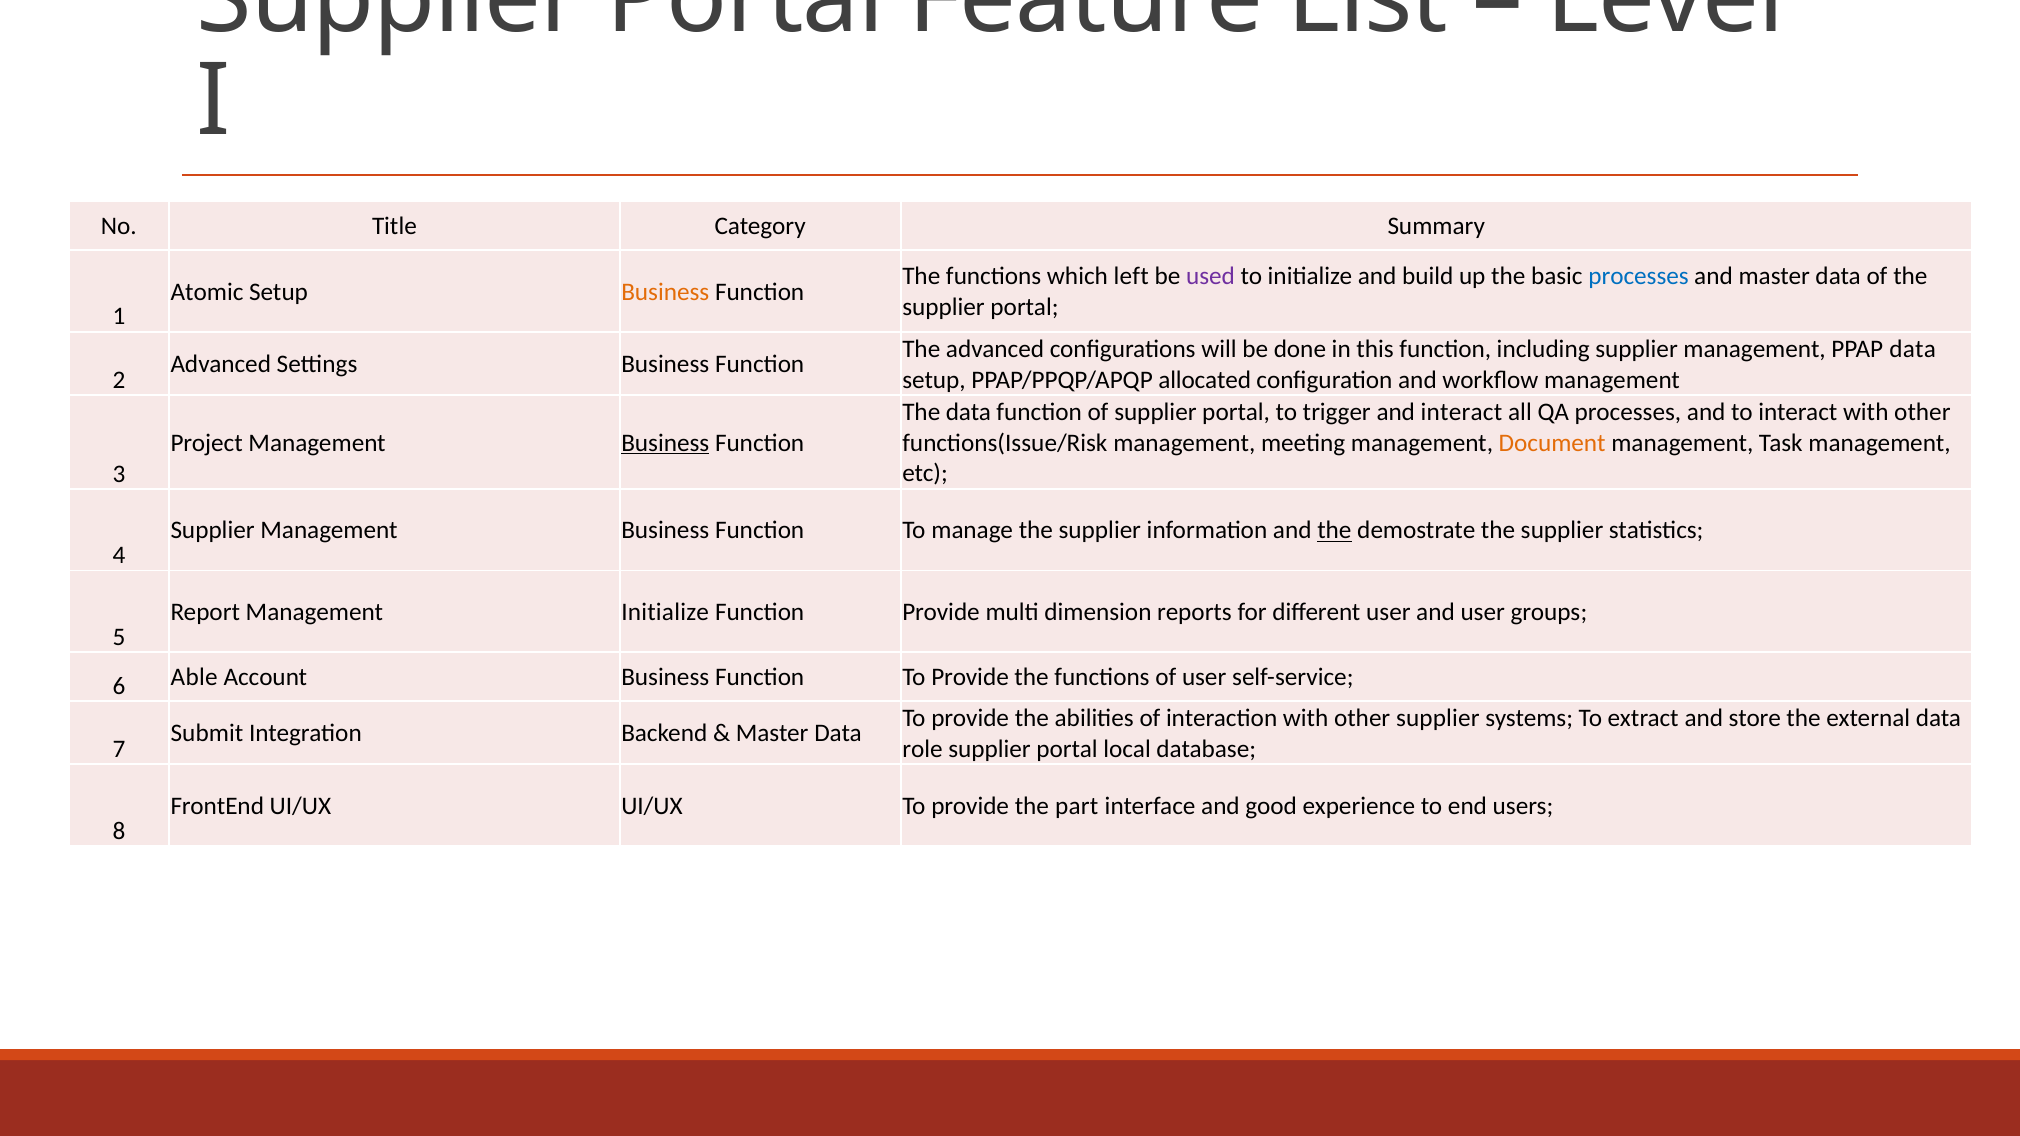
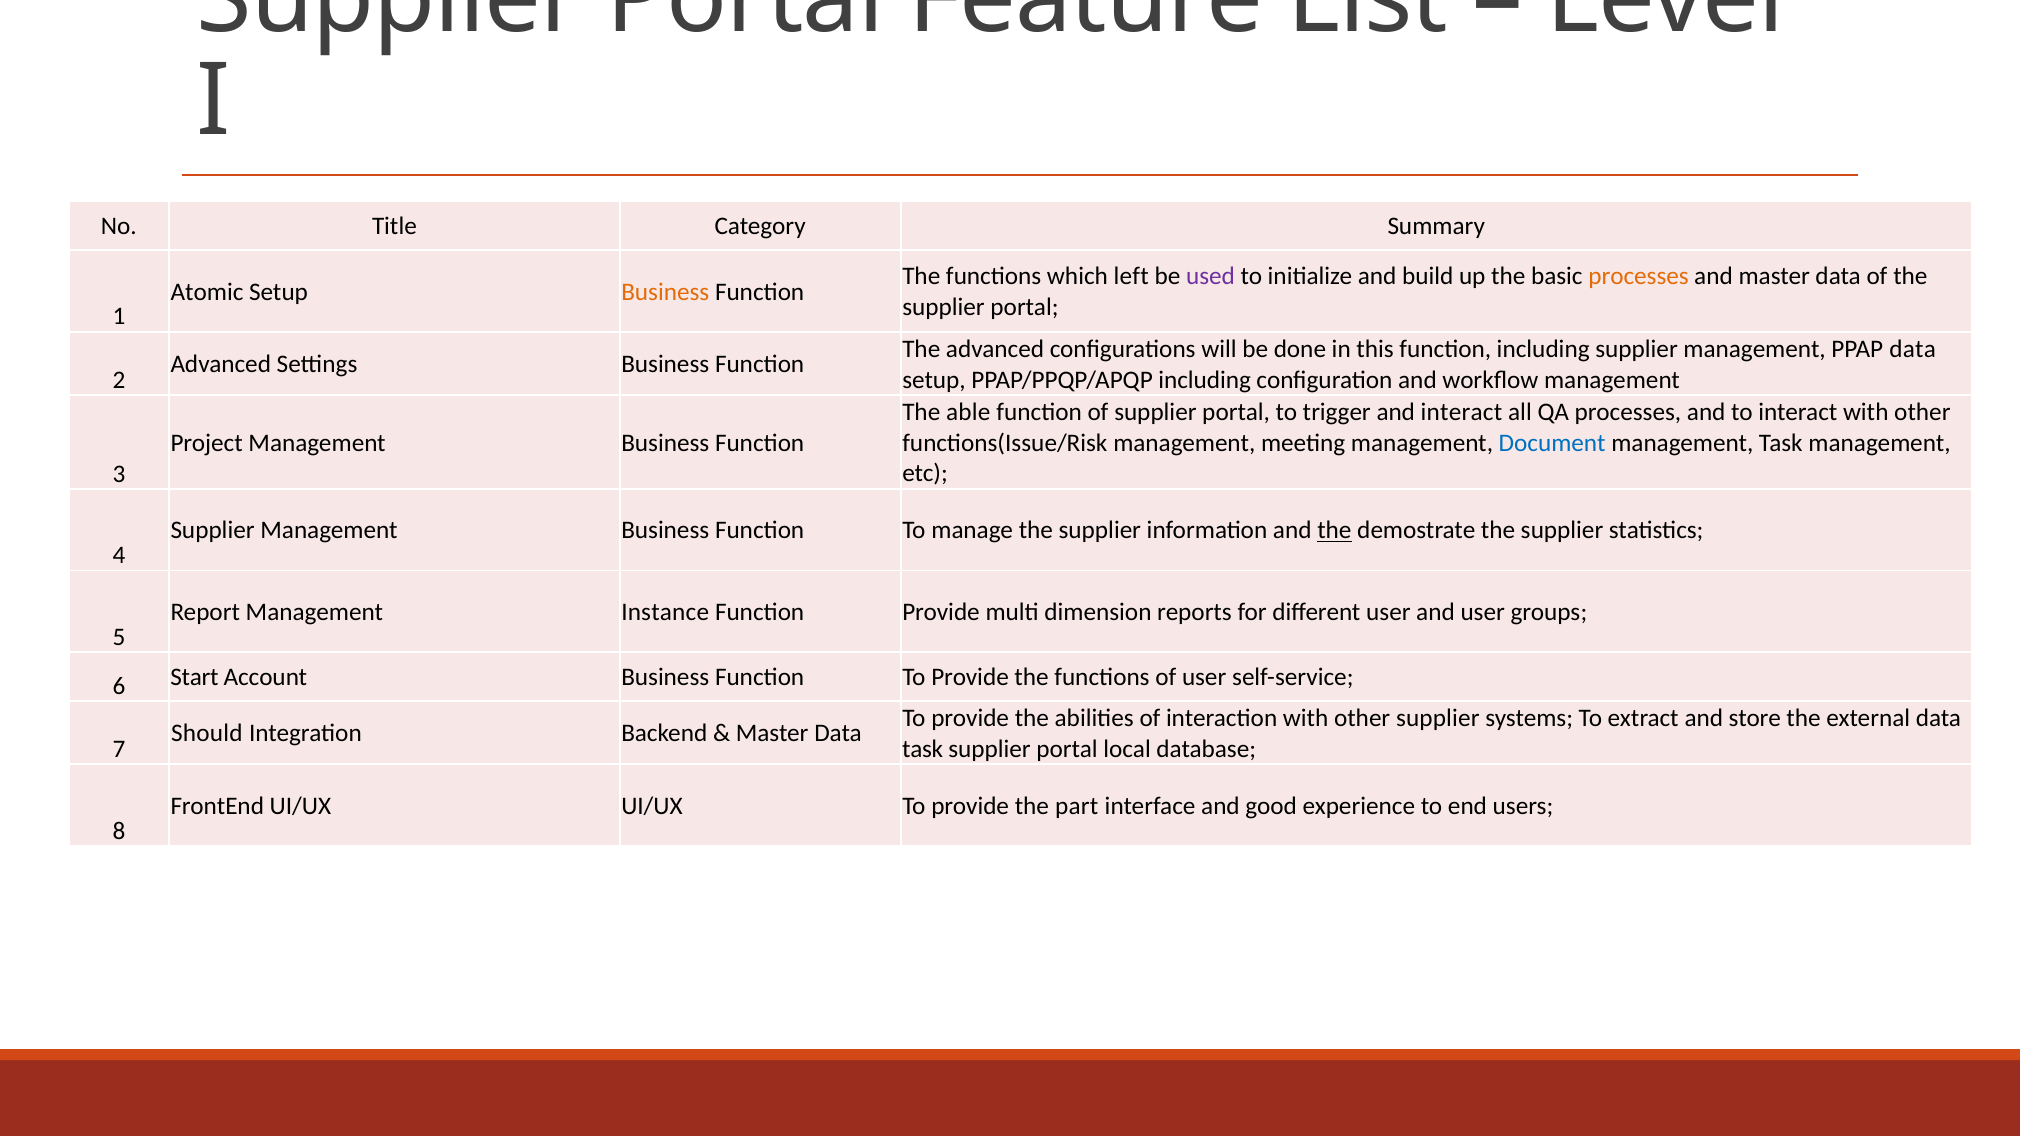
processes at (1639, 277) colour: blue -> orange
PPAP/PPQP/APQP allocated: allocated -> including
The data: data -> able
Business at (665, 443) underline: present -> none
Document colour: orange -> blue
Management Initialize: Initialize -> Instance
Able: Able -> Start
Submit: Submit -> Should
role at (923, 749): role -> task
